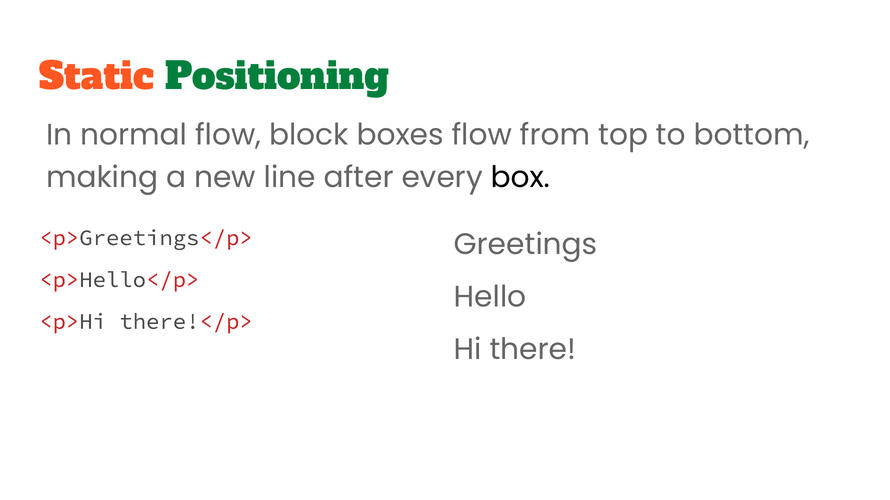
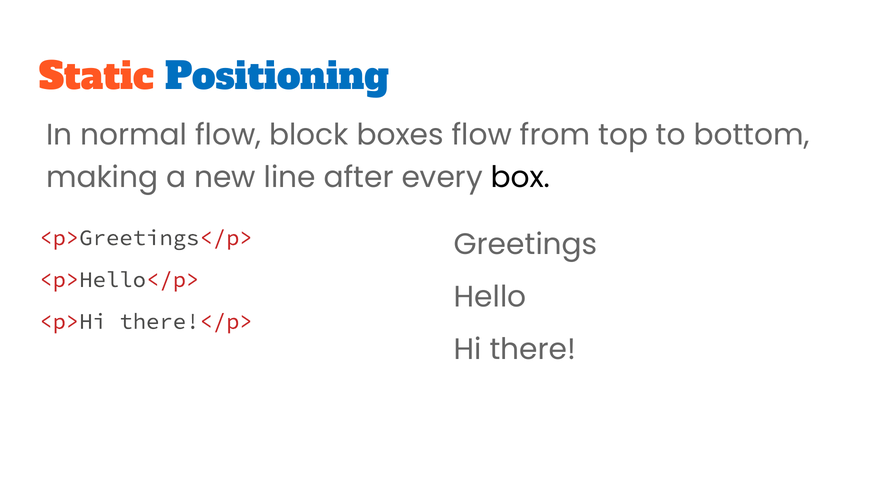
Positioning colour: green -> blue
